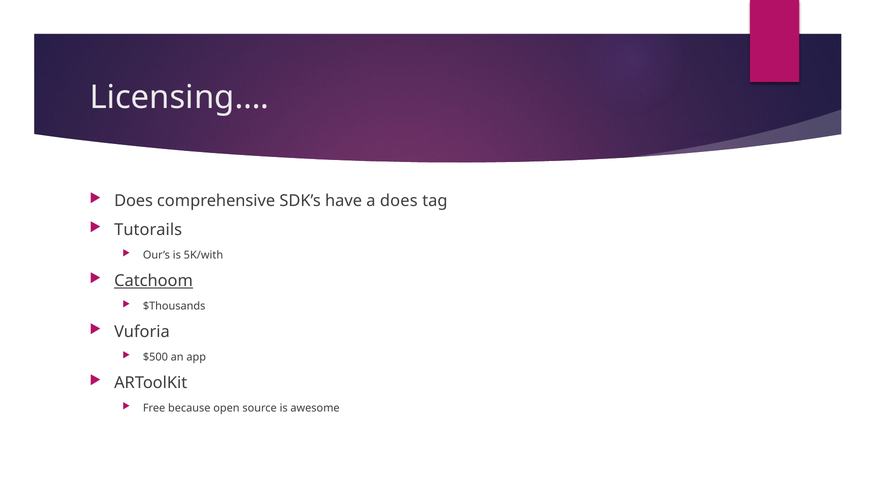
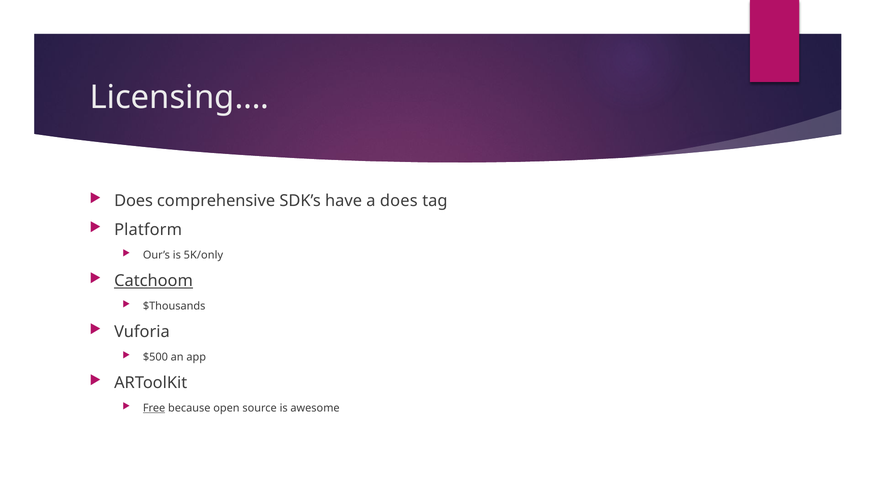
Tutorails: Tutorails -> Platform
5K/with: 5K/with -> 5K/only
Free underline: none -> present
